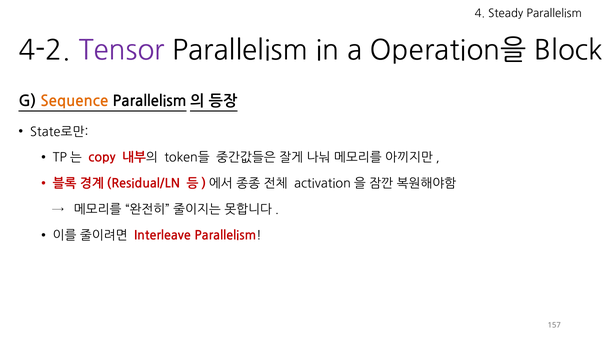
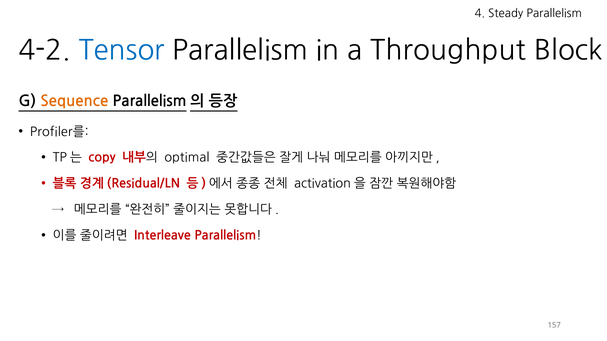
Tensor colour: purple -> blue
Operation을: Operation을 -> Throughput
State로만: State로만 -> Profiler를
token들: token들 -> optimal
